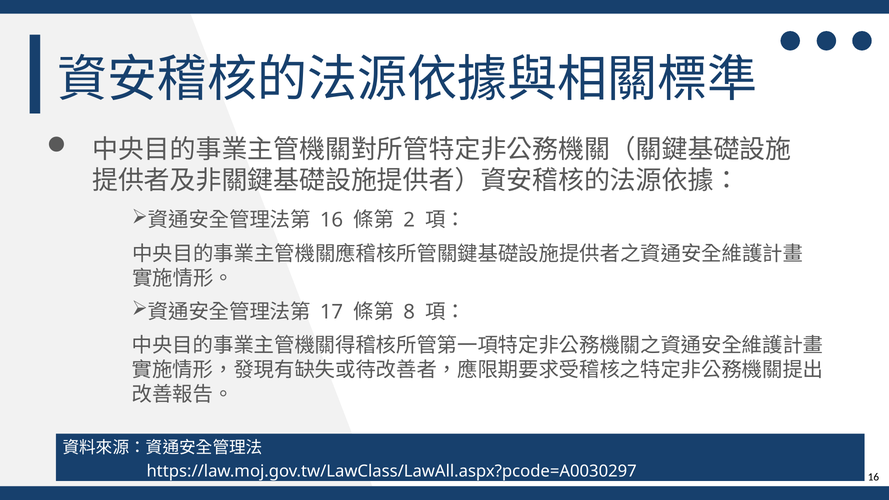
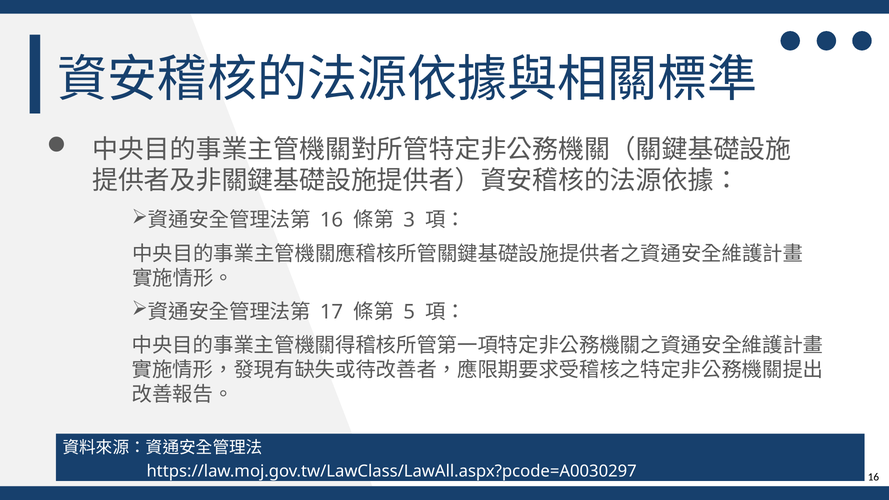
2: 2 -> 3
8: 8 -> 5
